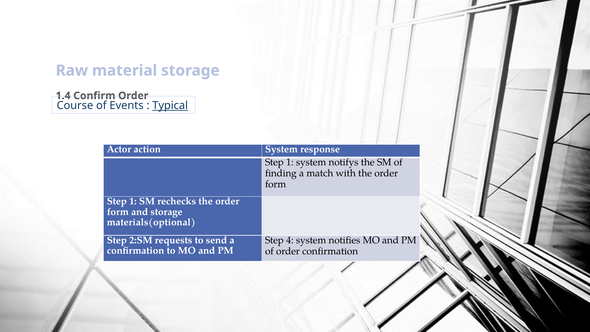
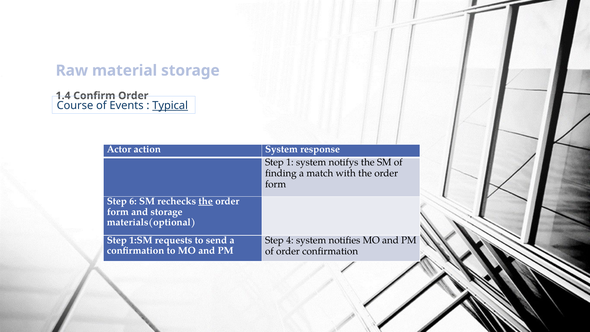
1 at (133, 201): 1 -> 6
the at (206, 201) underline: none -> present
2:SM: 2:SM -> 1:SM
